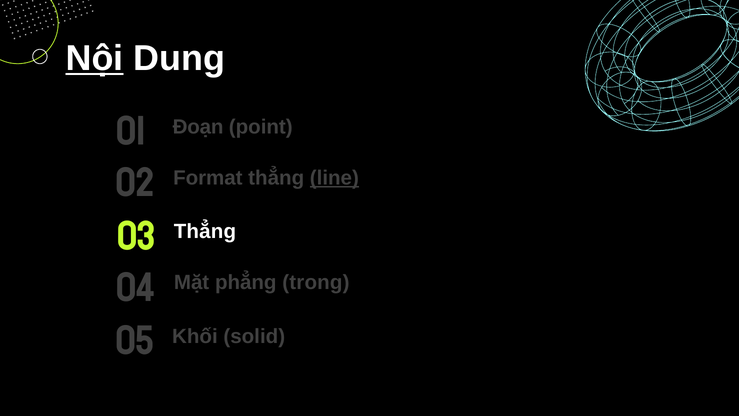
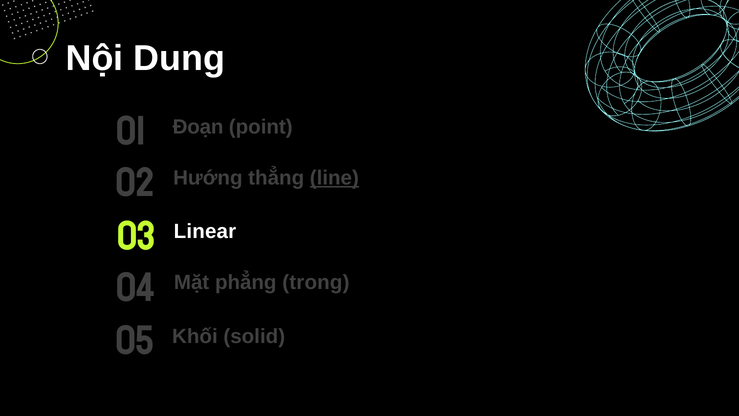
Nội underline: present -> none
Format: Format -> Hướng
Thẳng at (205, 231): Thẳng -> Linear
